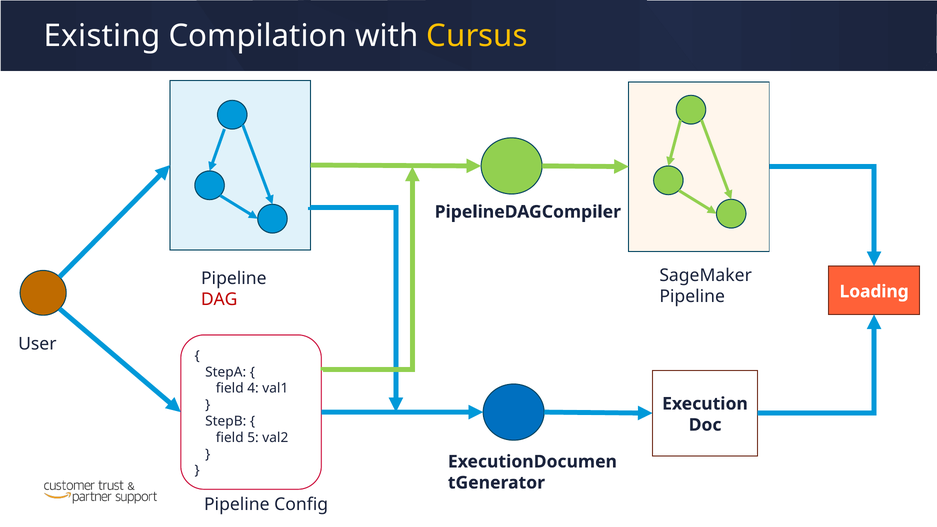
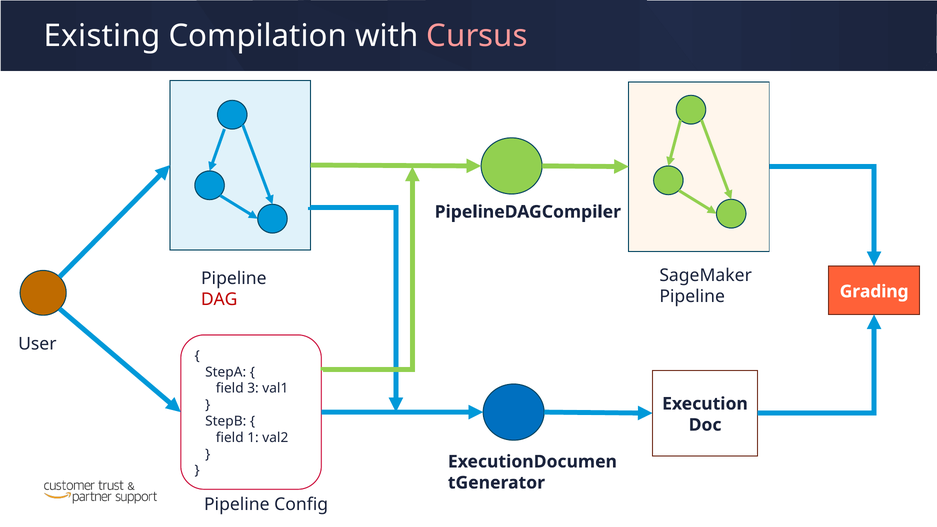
Cursus colour: yellow -> pink
Loading: Loading -> Grading
4: 4 -> 3
5: 5 -> 1
